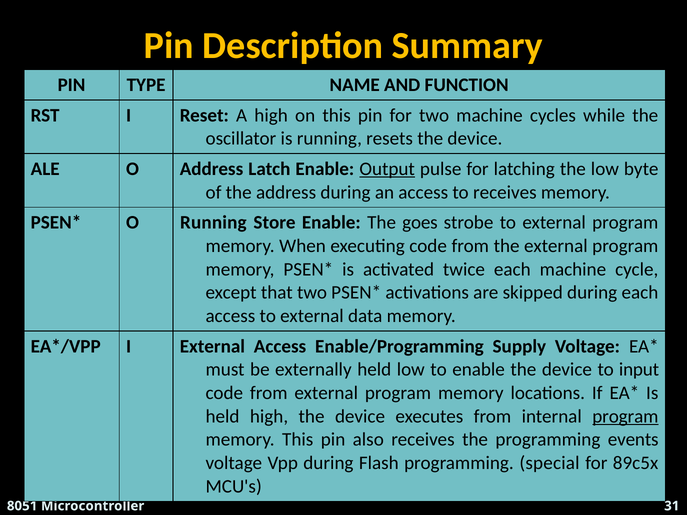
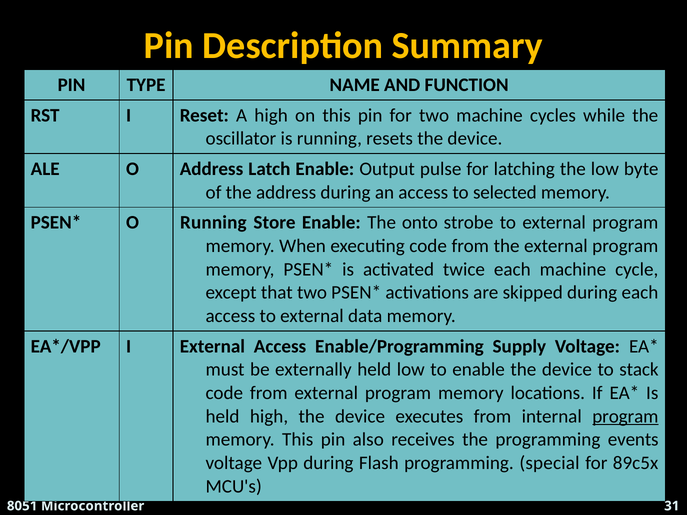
Output underline: present -> none
to receives: receives -> selected
goes: goes -> onto
input: input -> stack
